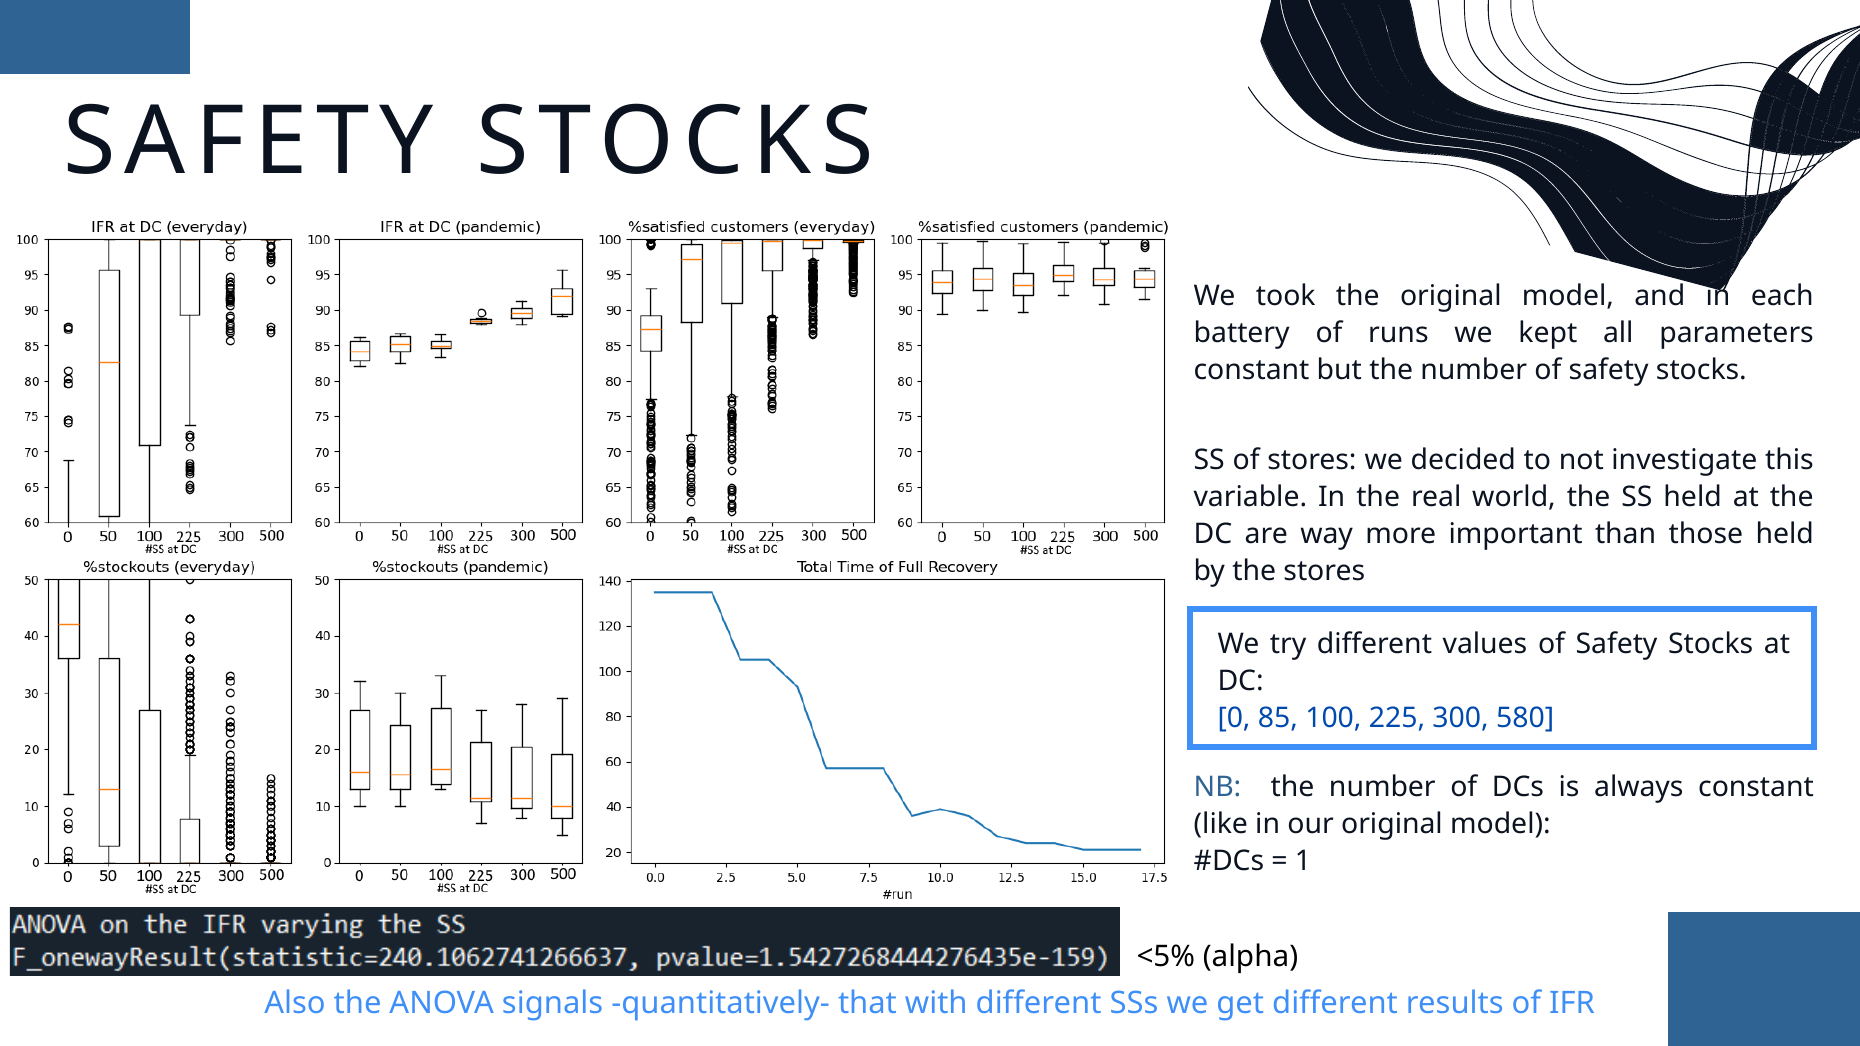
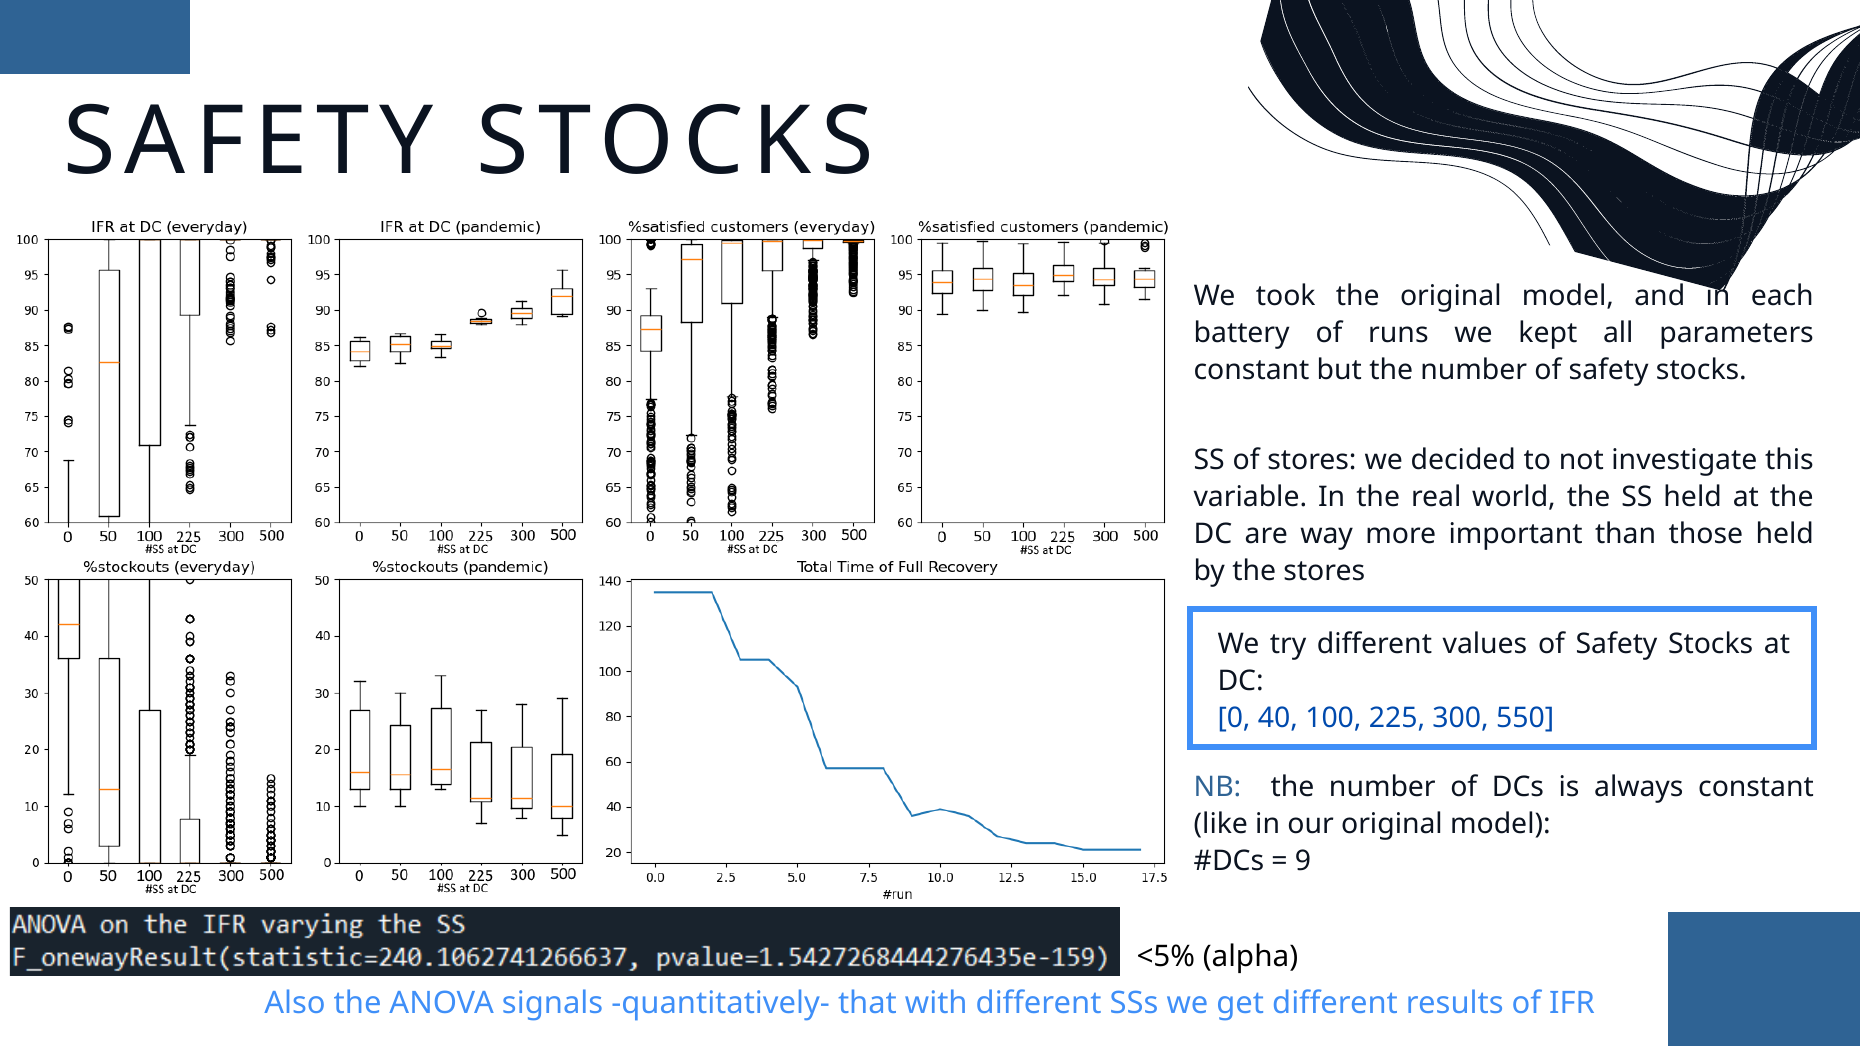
85: 85 -> 40
580: 580 -> 550
1: 1 -> 9
